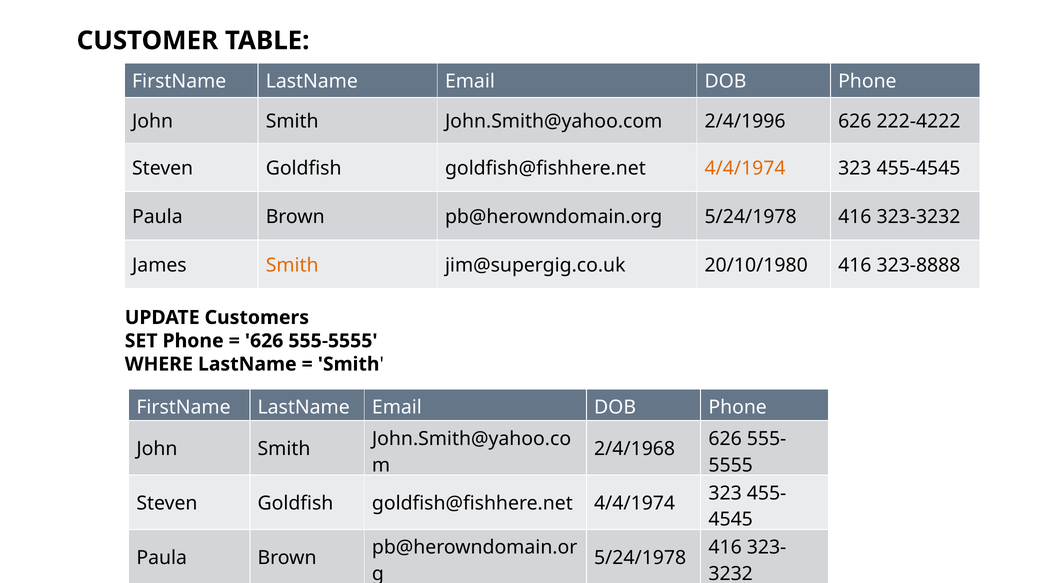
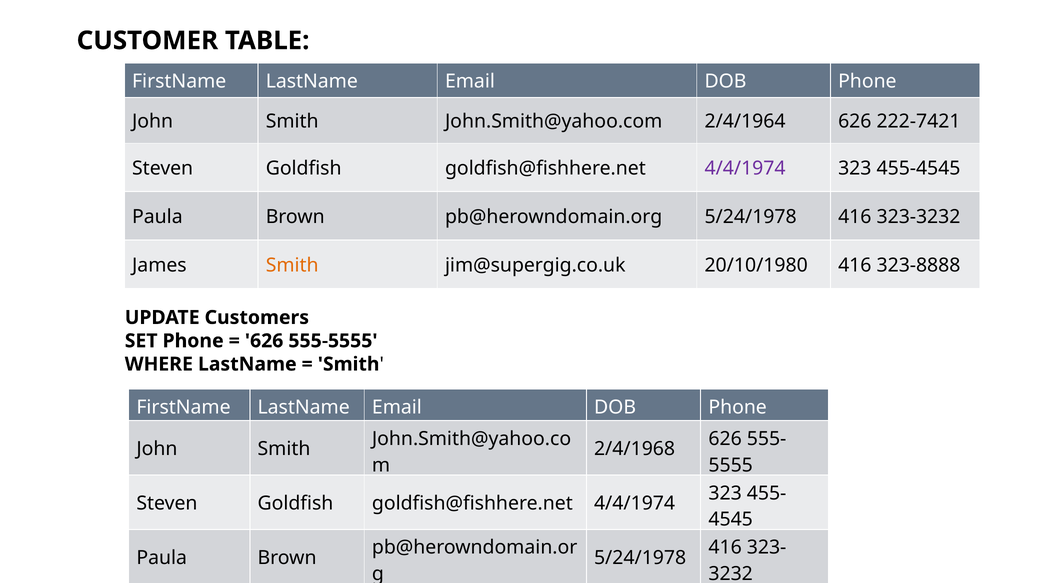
2/4/1996: 2/4/1996 -> 2/4/1964
222-4222: 222-4222 -> 222-7421
4/4/1974 at (745, 169) colour: orange -> purple
